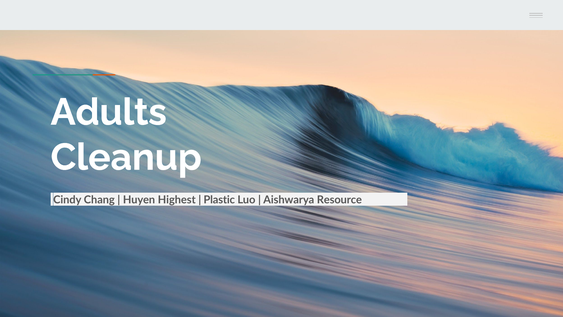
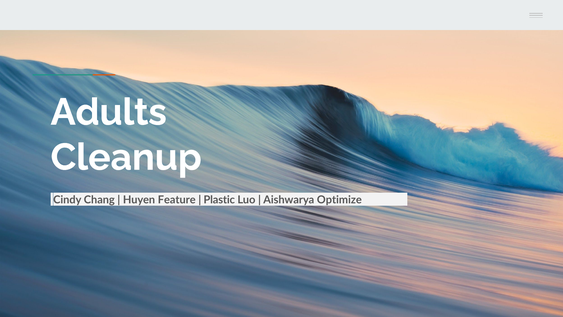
Highest: Highest -> Feature
Resource: Resource -> Optimize
